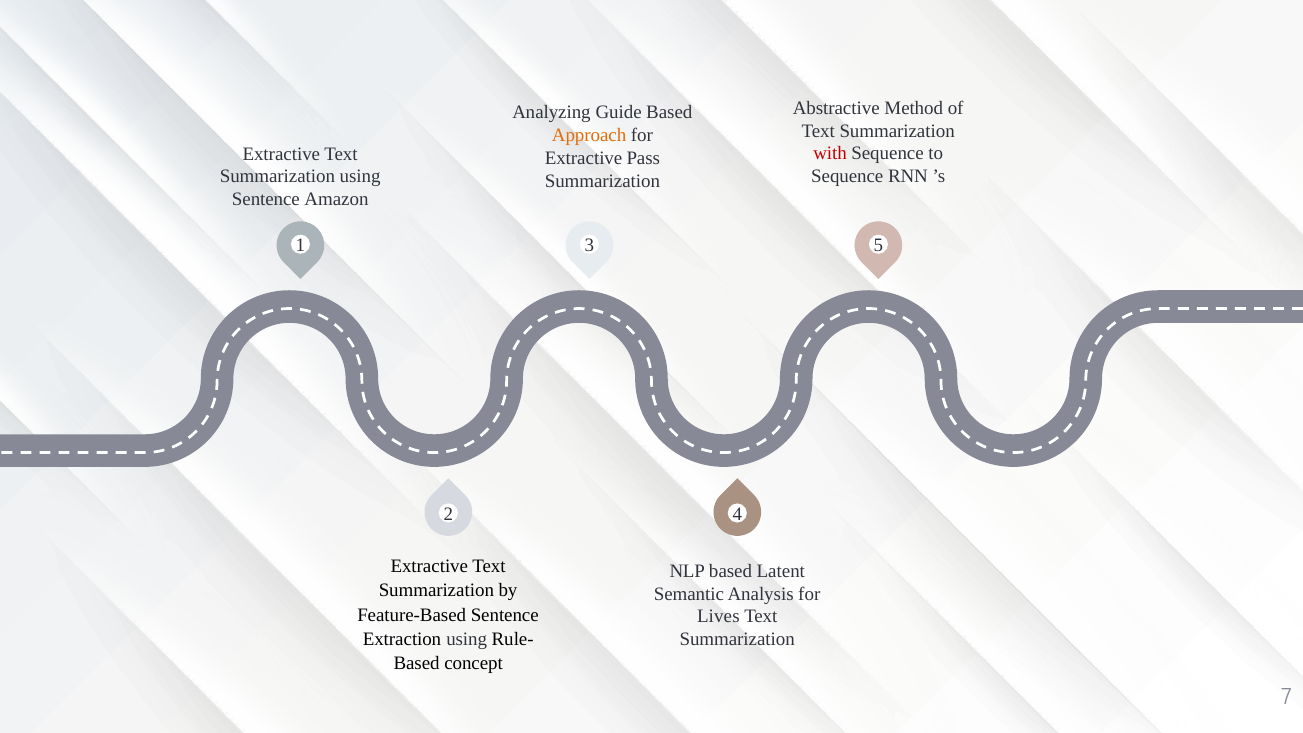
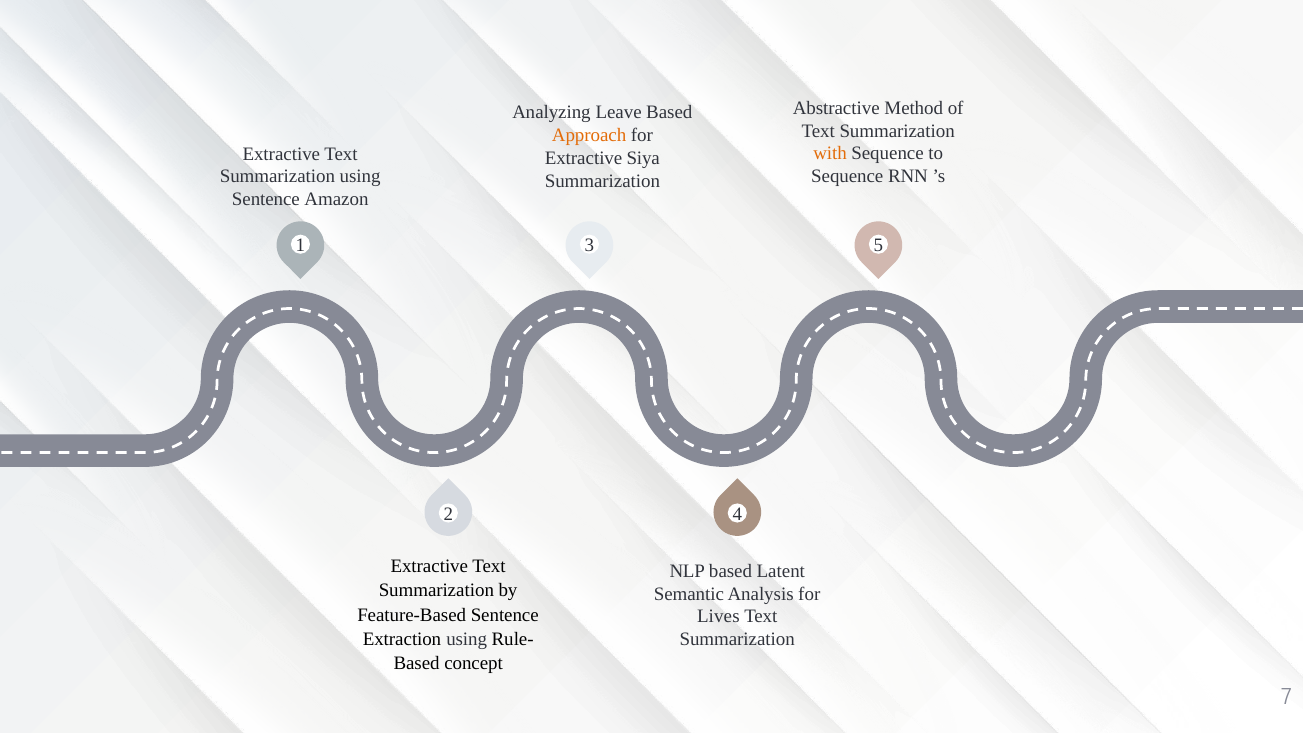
Guide: Guide -> Leave
with colour: red -> orange
Pass: Pass -> Siya
